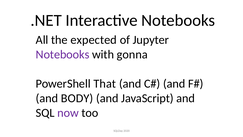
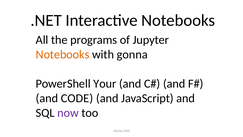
expected: expected -> programs
Notebooks at (63, 54) colour: purple -> orange
That: That -> Your
BODY: BODY -> CODE
